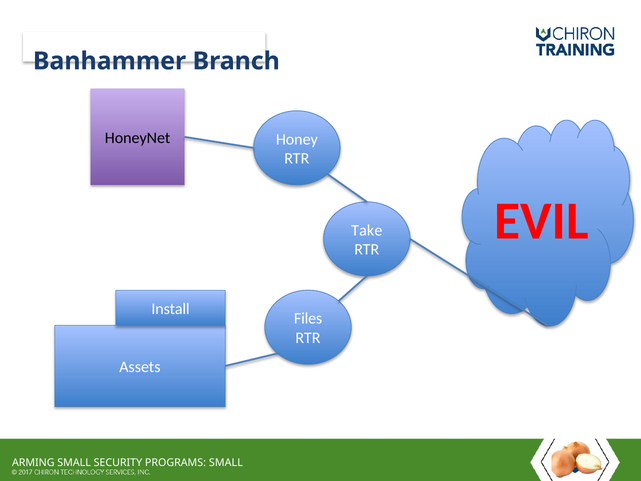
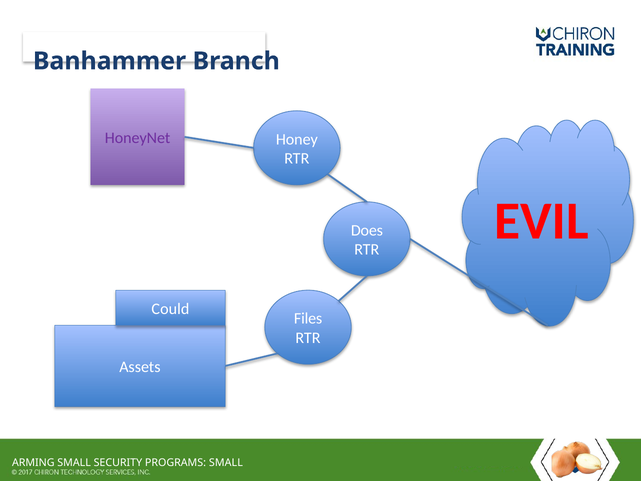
HoneyNet colour: black -> purple
Take: Take -> Does
Install: Install -> Could
